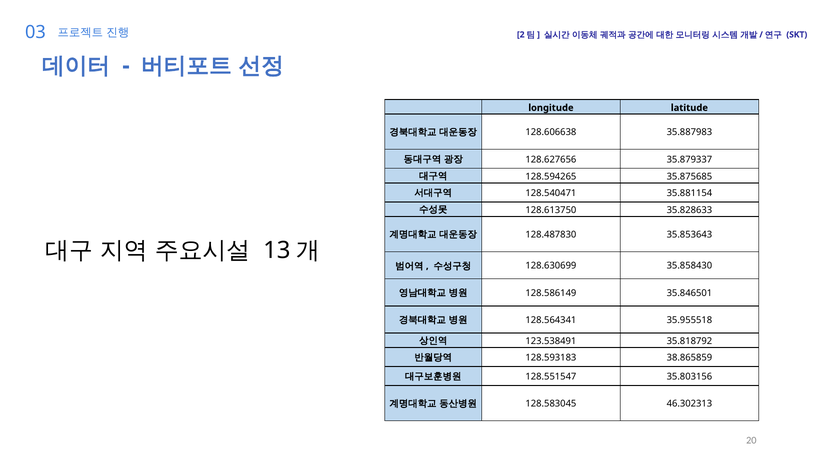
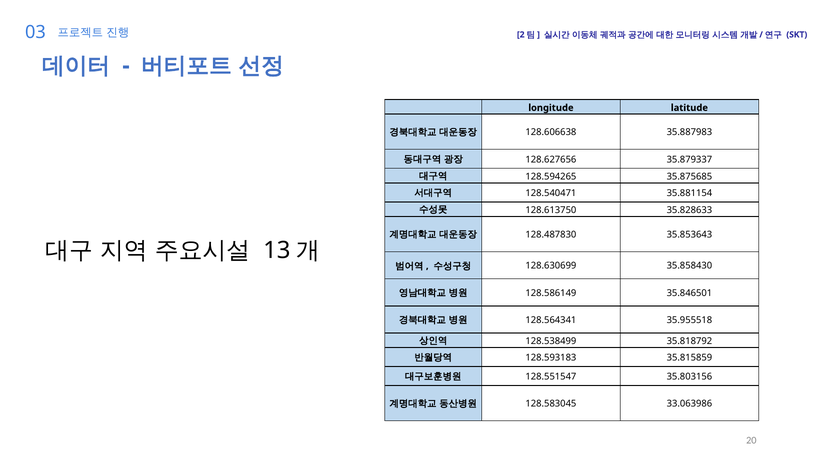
123.538491: 123.538491 -> 128.538499
38.865859: 38.865859 -> 35.815859
46.302313: 46.302313 -> 33.063986
